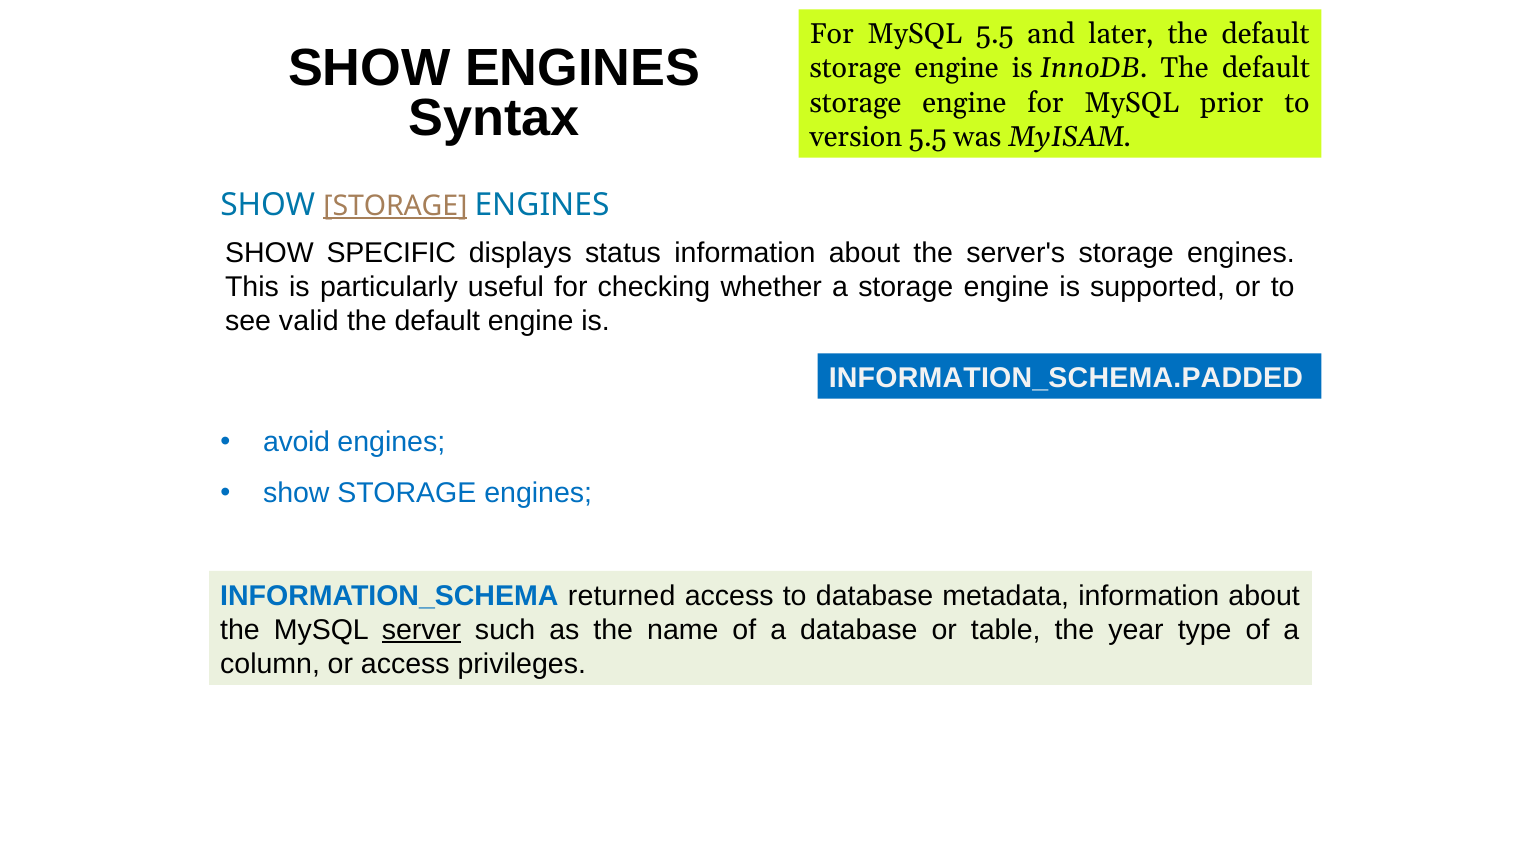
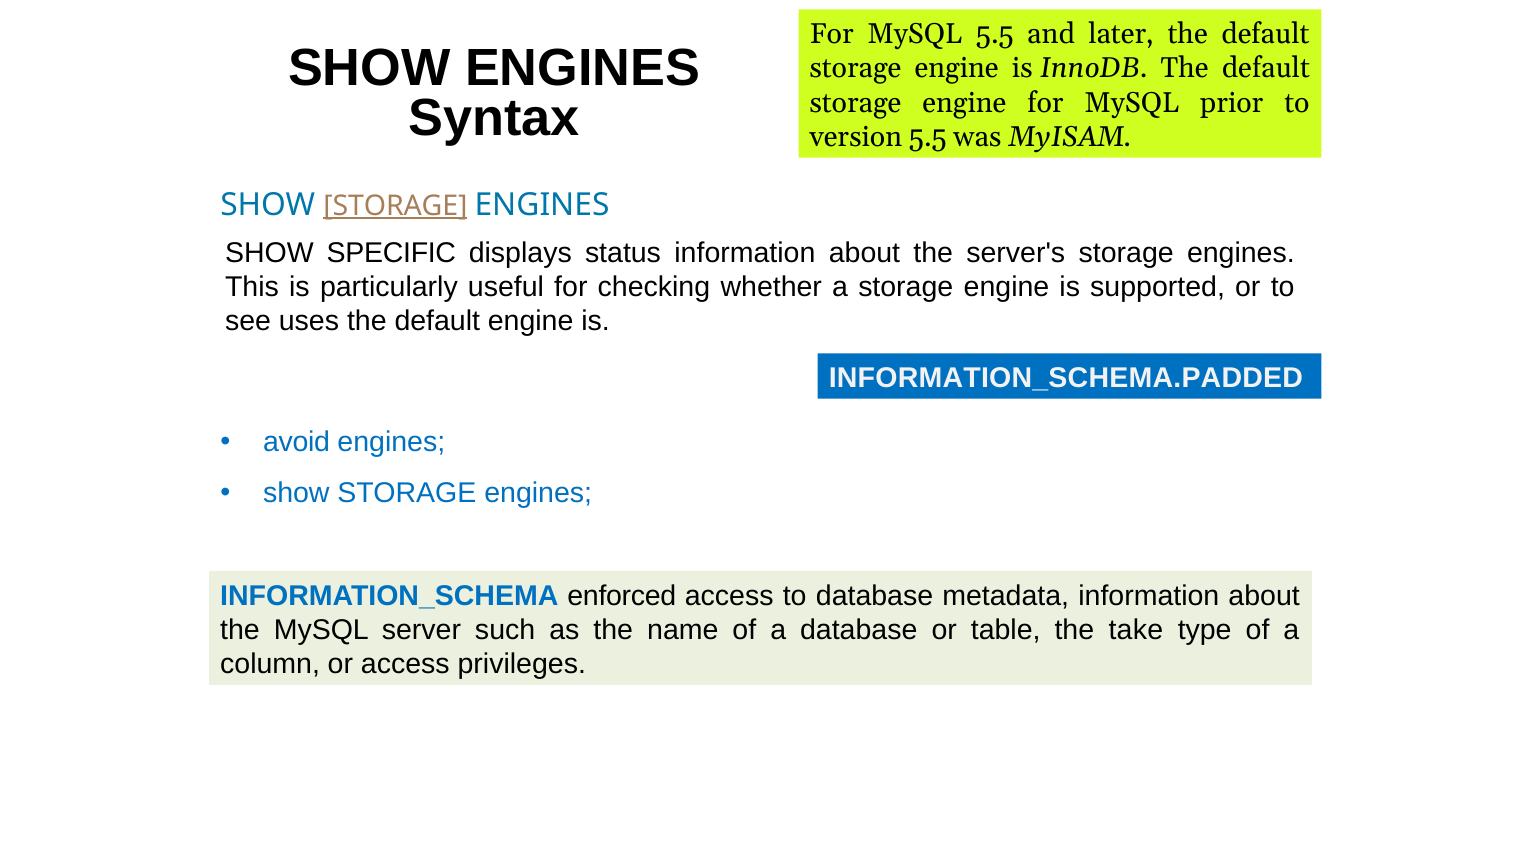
valid: valid -> uses
returned: returned -> enforced
server underline: present -> none
year: year -> take
